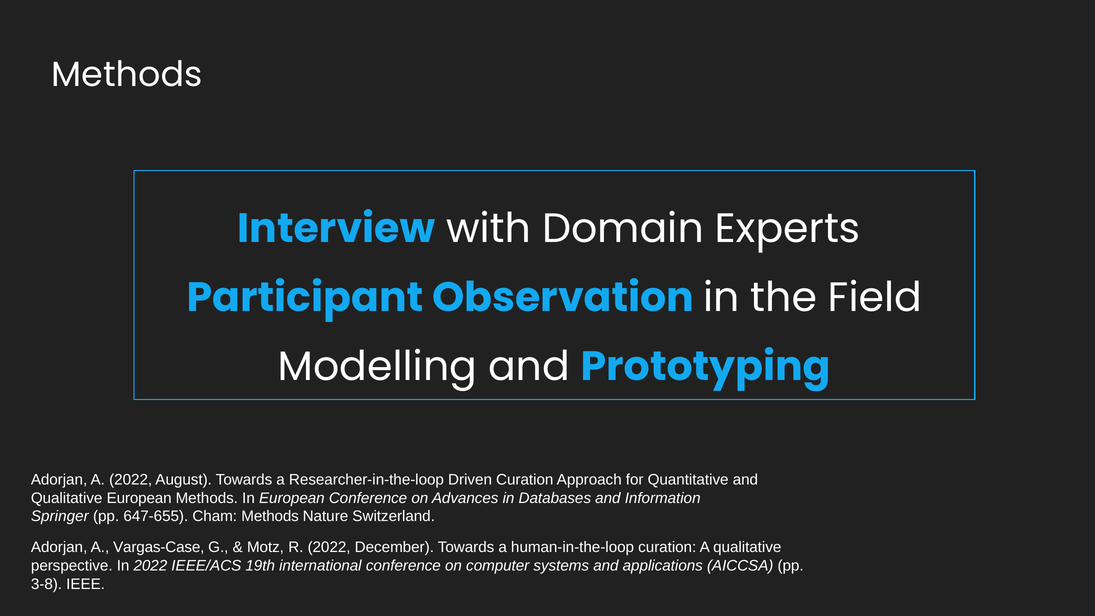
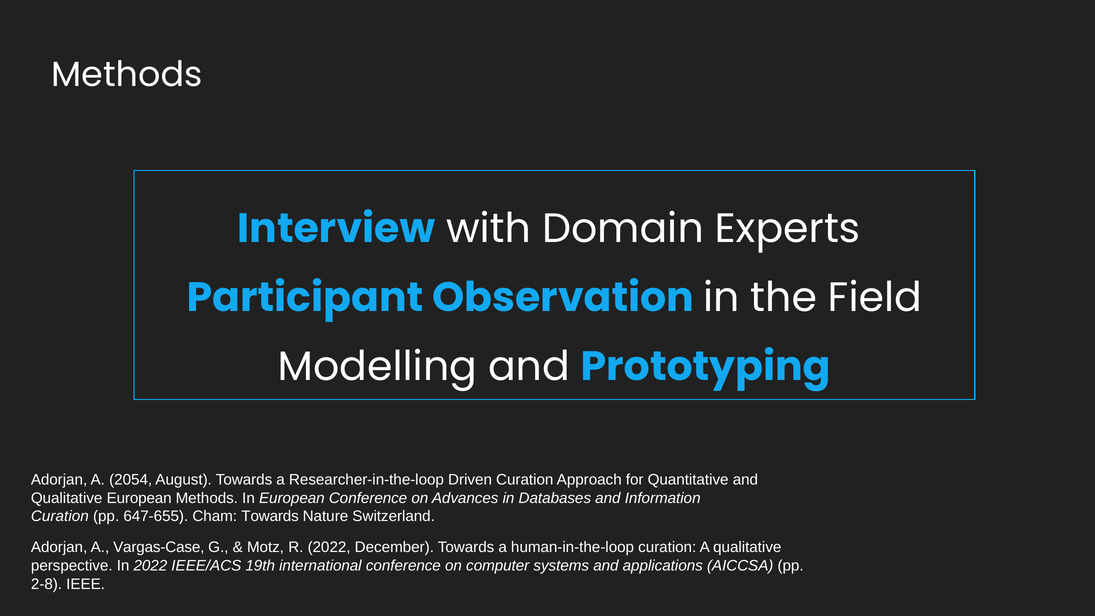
A 2022: 2022 -> 2054
Springer at (60, 516): Springer -> Curation
Cham Methods: Methods -> Towards
3-8: 3-8 -> 2-8
